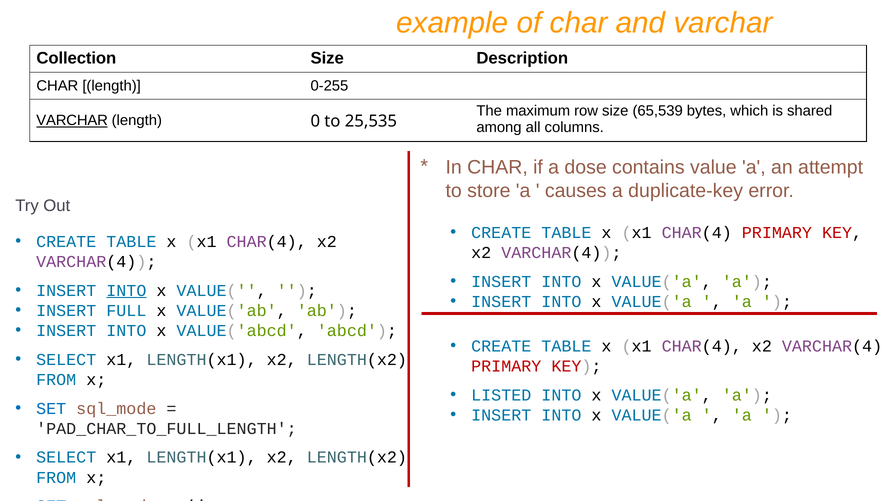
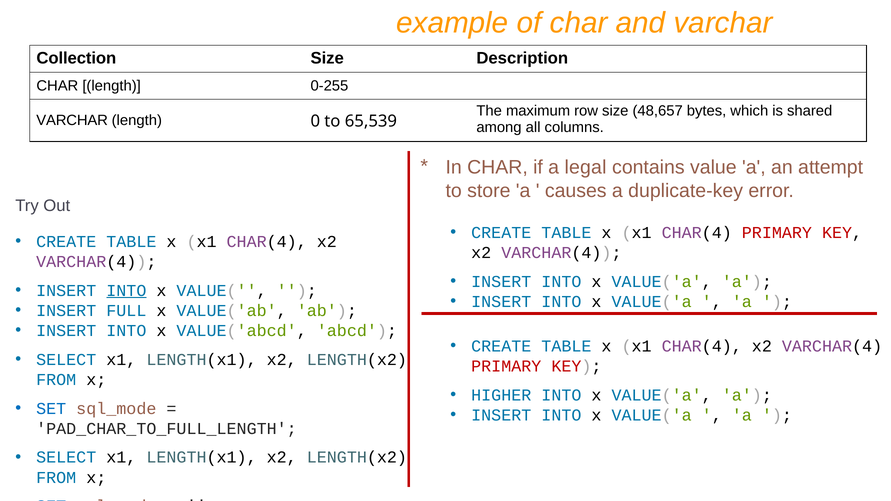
65,539: 65,539 -> 48,657
VARCHAR at (72, 121) underline: present -> none
25,535: 25,535 -> 65,539
dose: dose -> legal
LISTED: LISTED -> HIGHER
